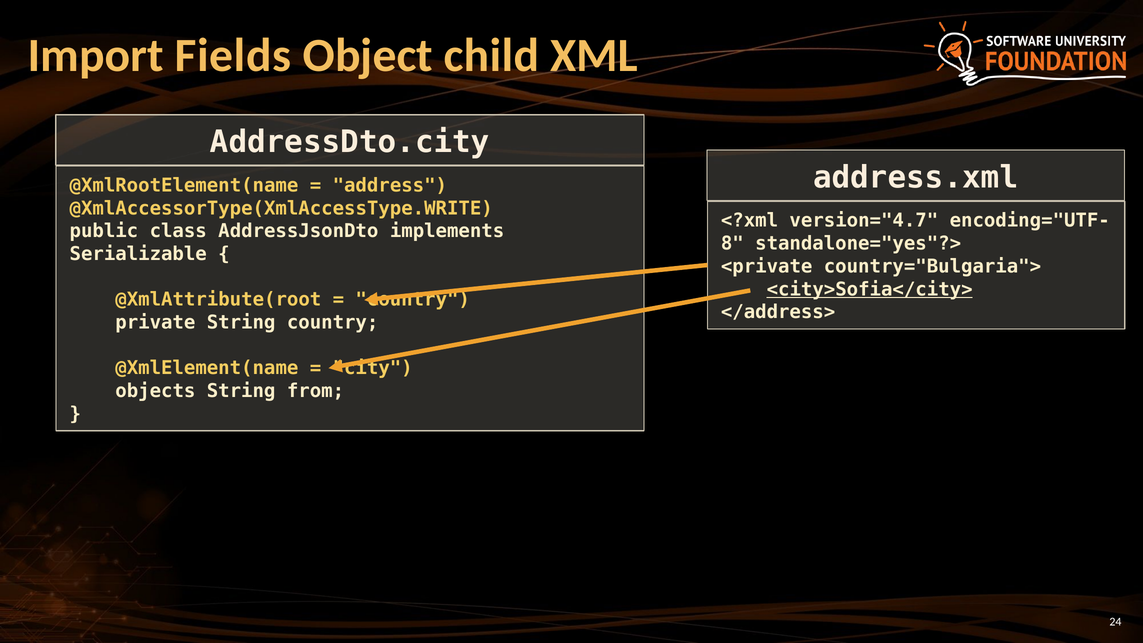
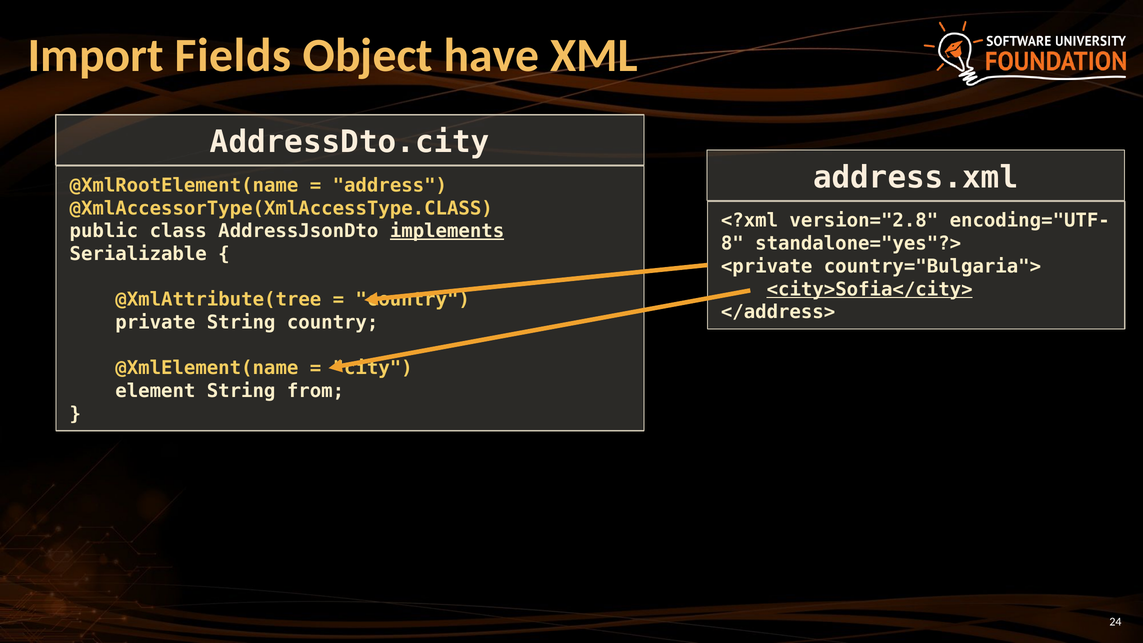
child: child -> have
@XmlAccessorType(XmlAccessType.WRITE: @XmlAccessorType(XmlAccessType.WRITE -> @XmlAccessorType(XmlAccessType.CLASS
version="4.7: version="4.7 -> version="2.8
implements underline: none -> present
@XmlAttribute(root: @XmlAttribute(root -> @XmlAttribute(tree
objects: objects -> element
